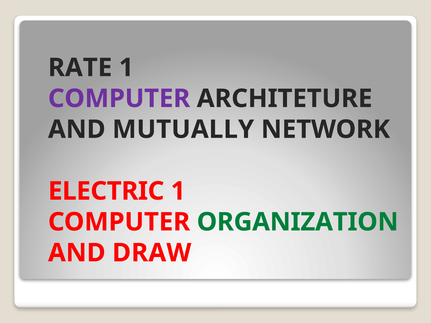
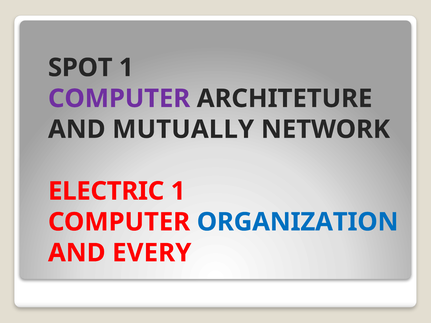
RATE: RATE -> SPOT
ORGANIZATION colour: green -> blue
DRAW: DRAW -> EVERY
